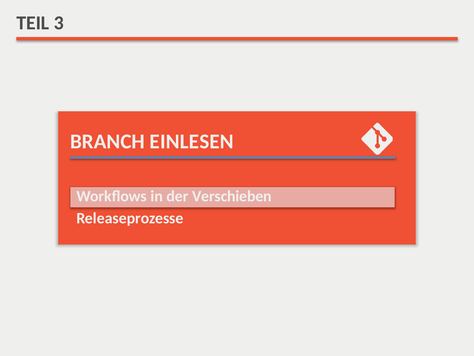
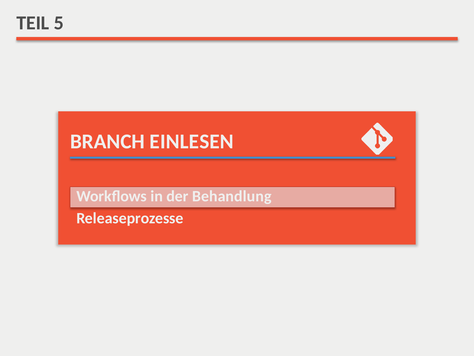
3: 3 -> 5
Verschieben: Verschieben -> Behandlung
